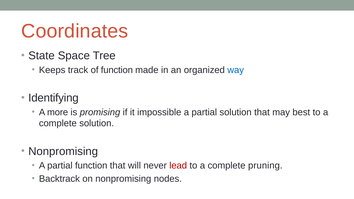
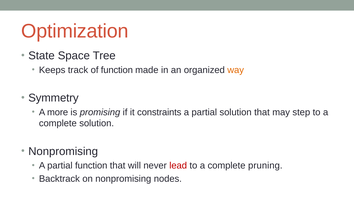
Coordinates: Coordinates -> Optimization
way colour: blue -> orange
Identifying: Identifying -> Symmetry
impossible: impossible -> constraints
best: best -> step
